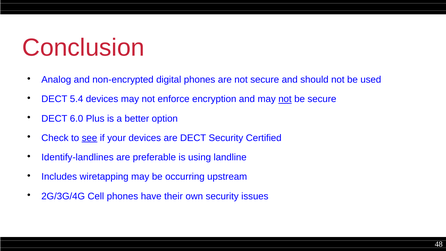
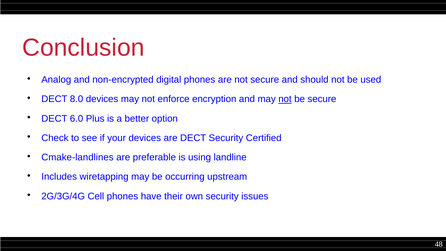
5.4: 5.4 -> 8.0
see underline: present -> none
Identify-landlines: Identify-landlines -> Cmake-landlines
